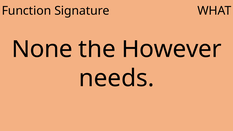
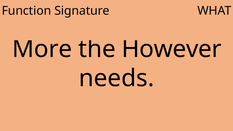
None: None -> More
